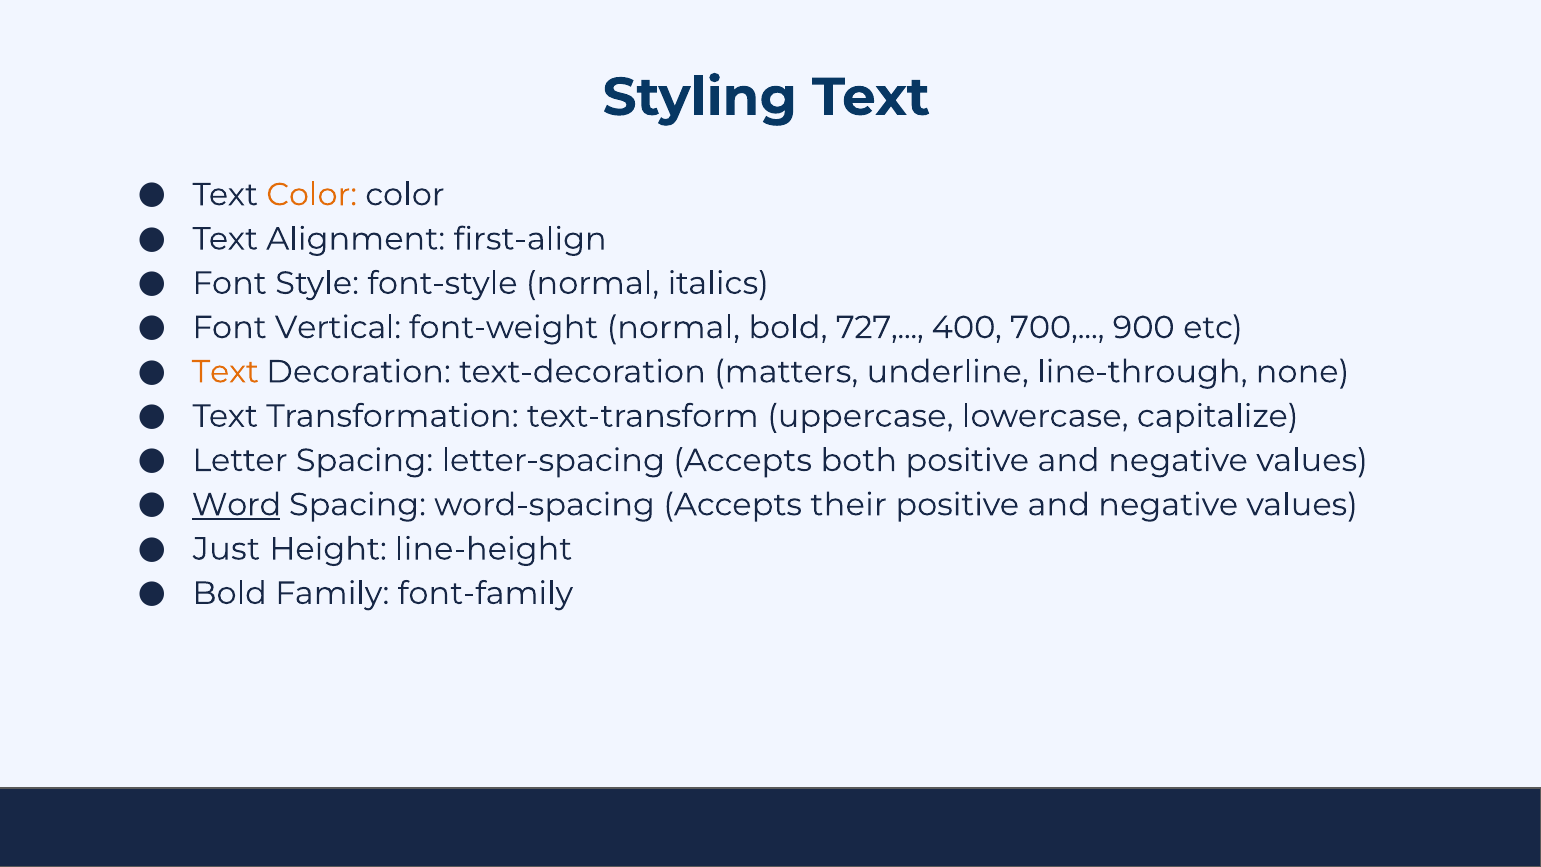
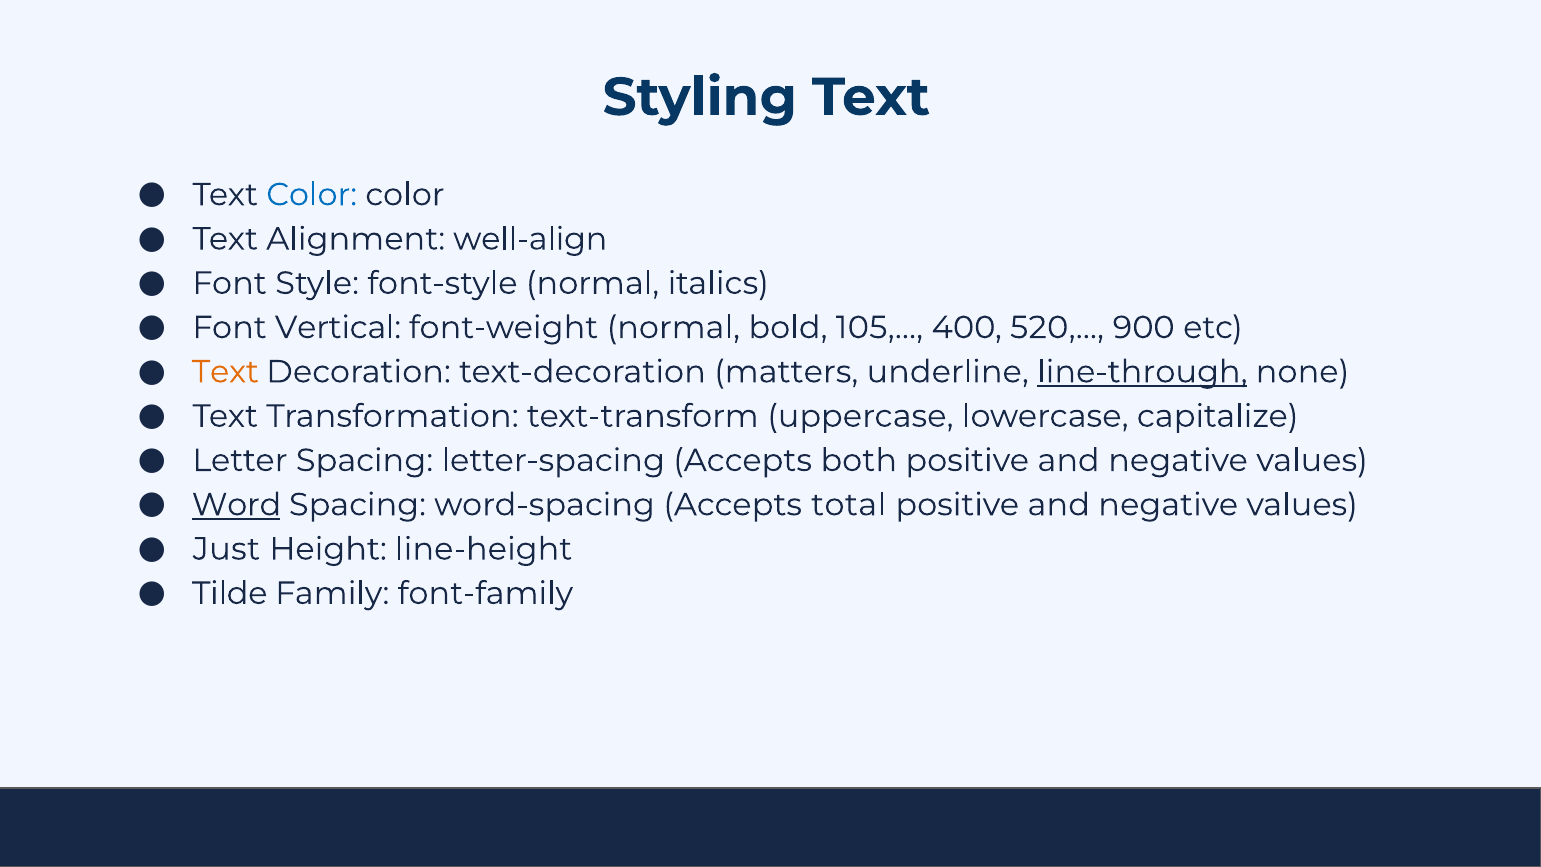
Color at (312, 195) colour: orange -> blue
first-align: first-align -> well-align
727: 727 -> 105
700: 700 -> 520
line-through underline: none -> present
their: their -> total
Bold at (230, 593): Bold -> Tilde
